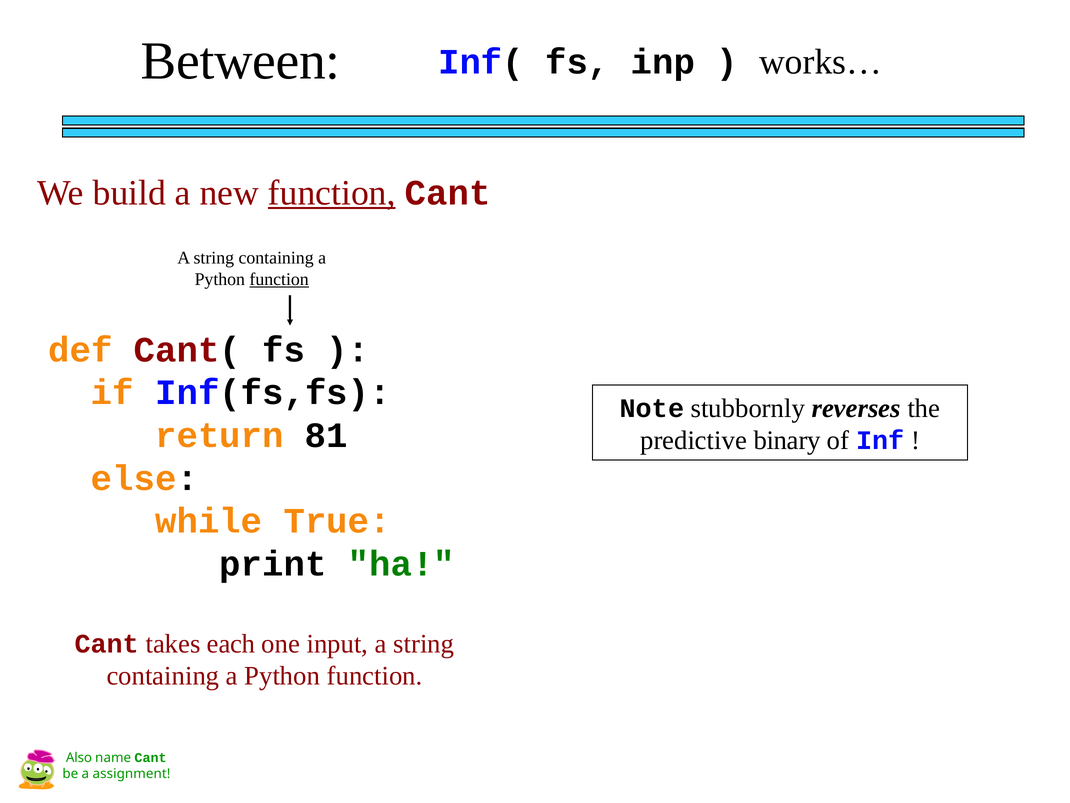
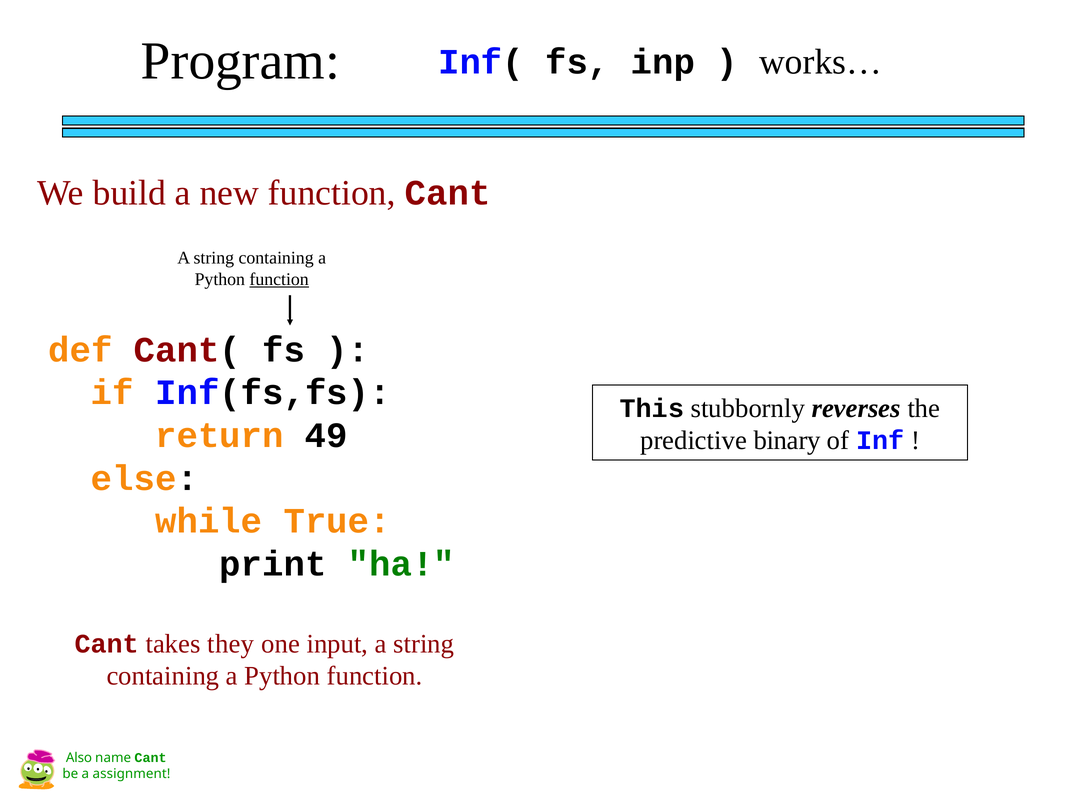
Between: Between -> Program
function at (332, 193) underline: present -> none
Note: Note -> This
81: 81 -> 49
each: each -> they
